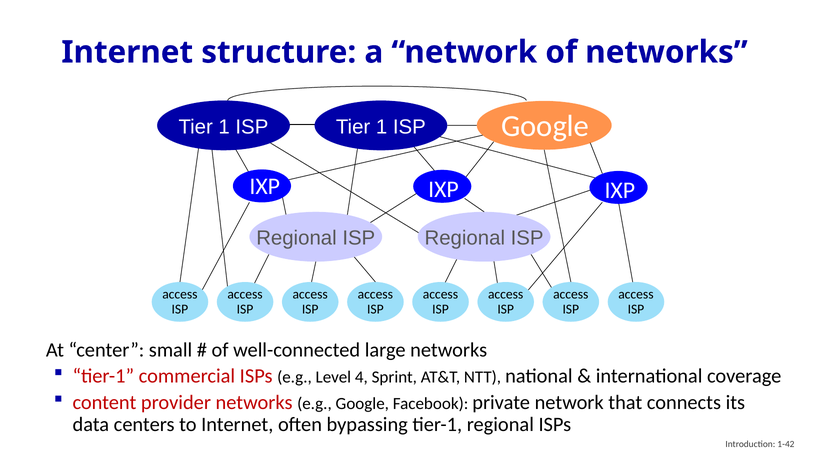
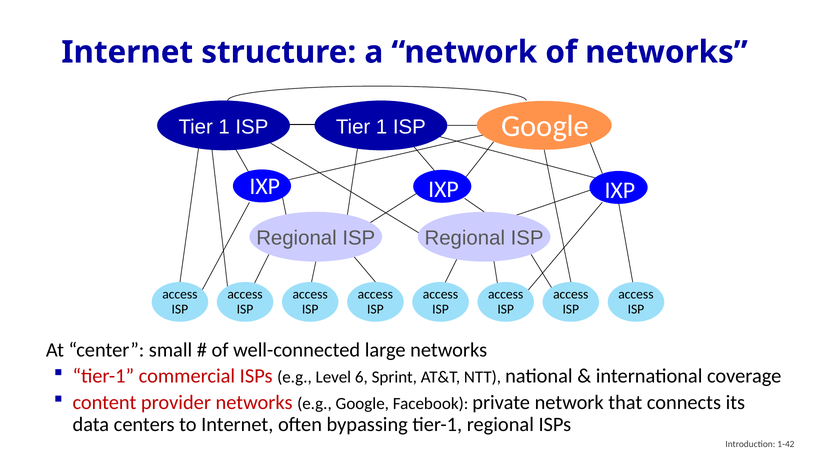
4: 4 -> 6
